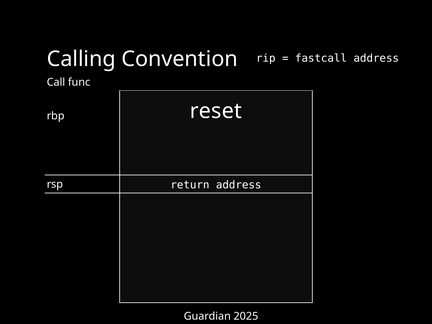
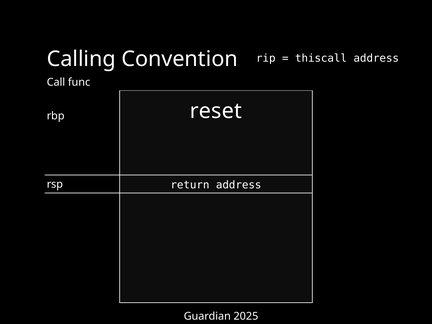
fastcall: fastcall -> thiscall
